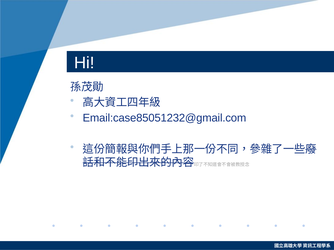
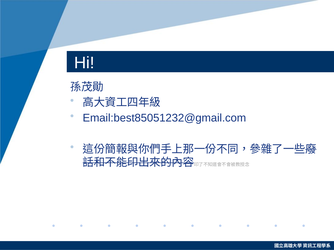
Email:case85051232@gmail.com: Email:case85051232@gmail.com -> Email:best85051232@gmail.com
